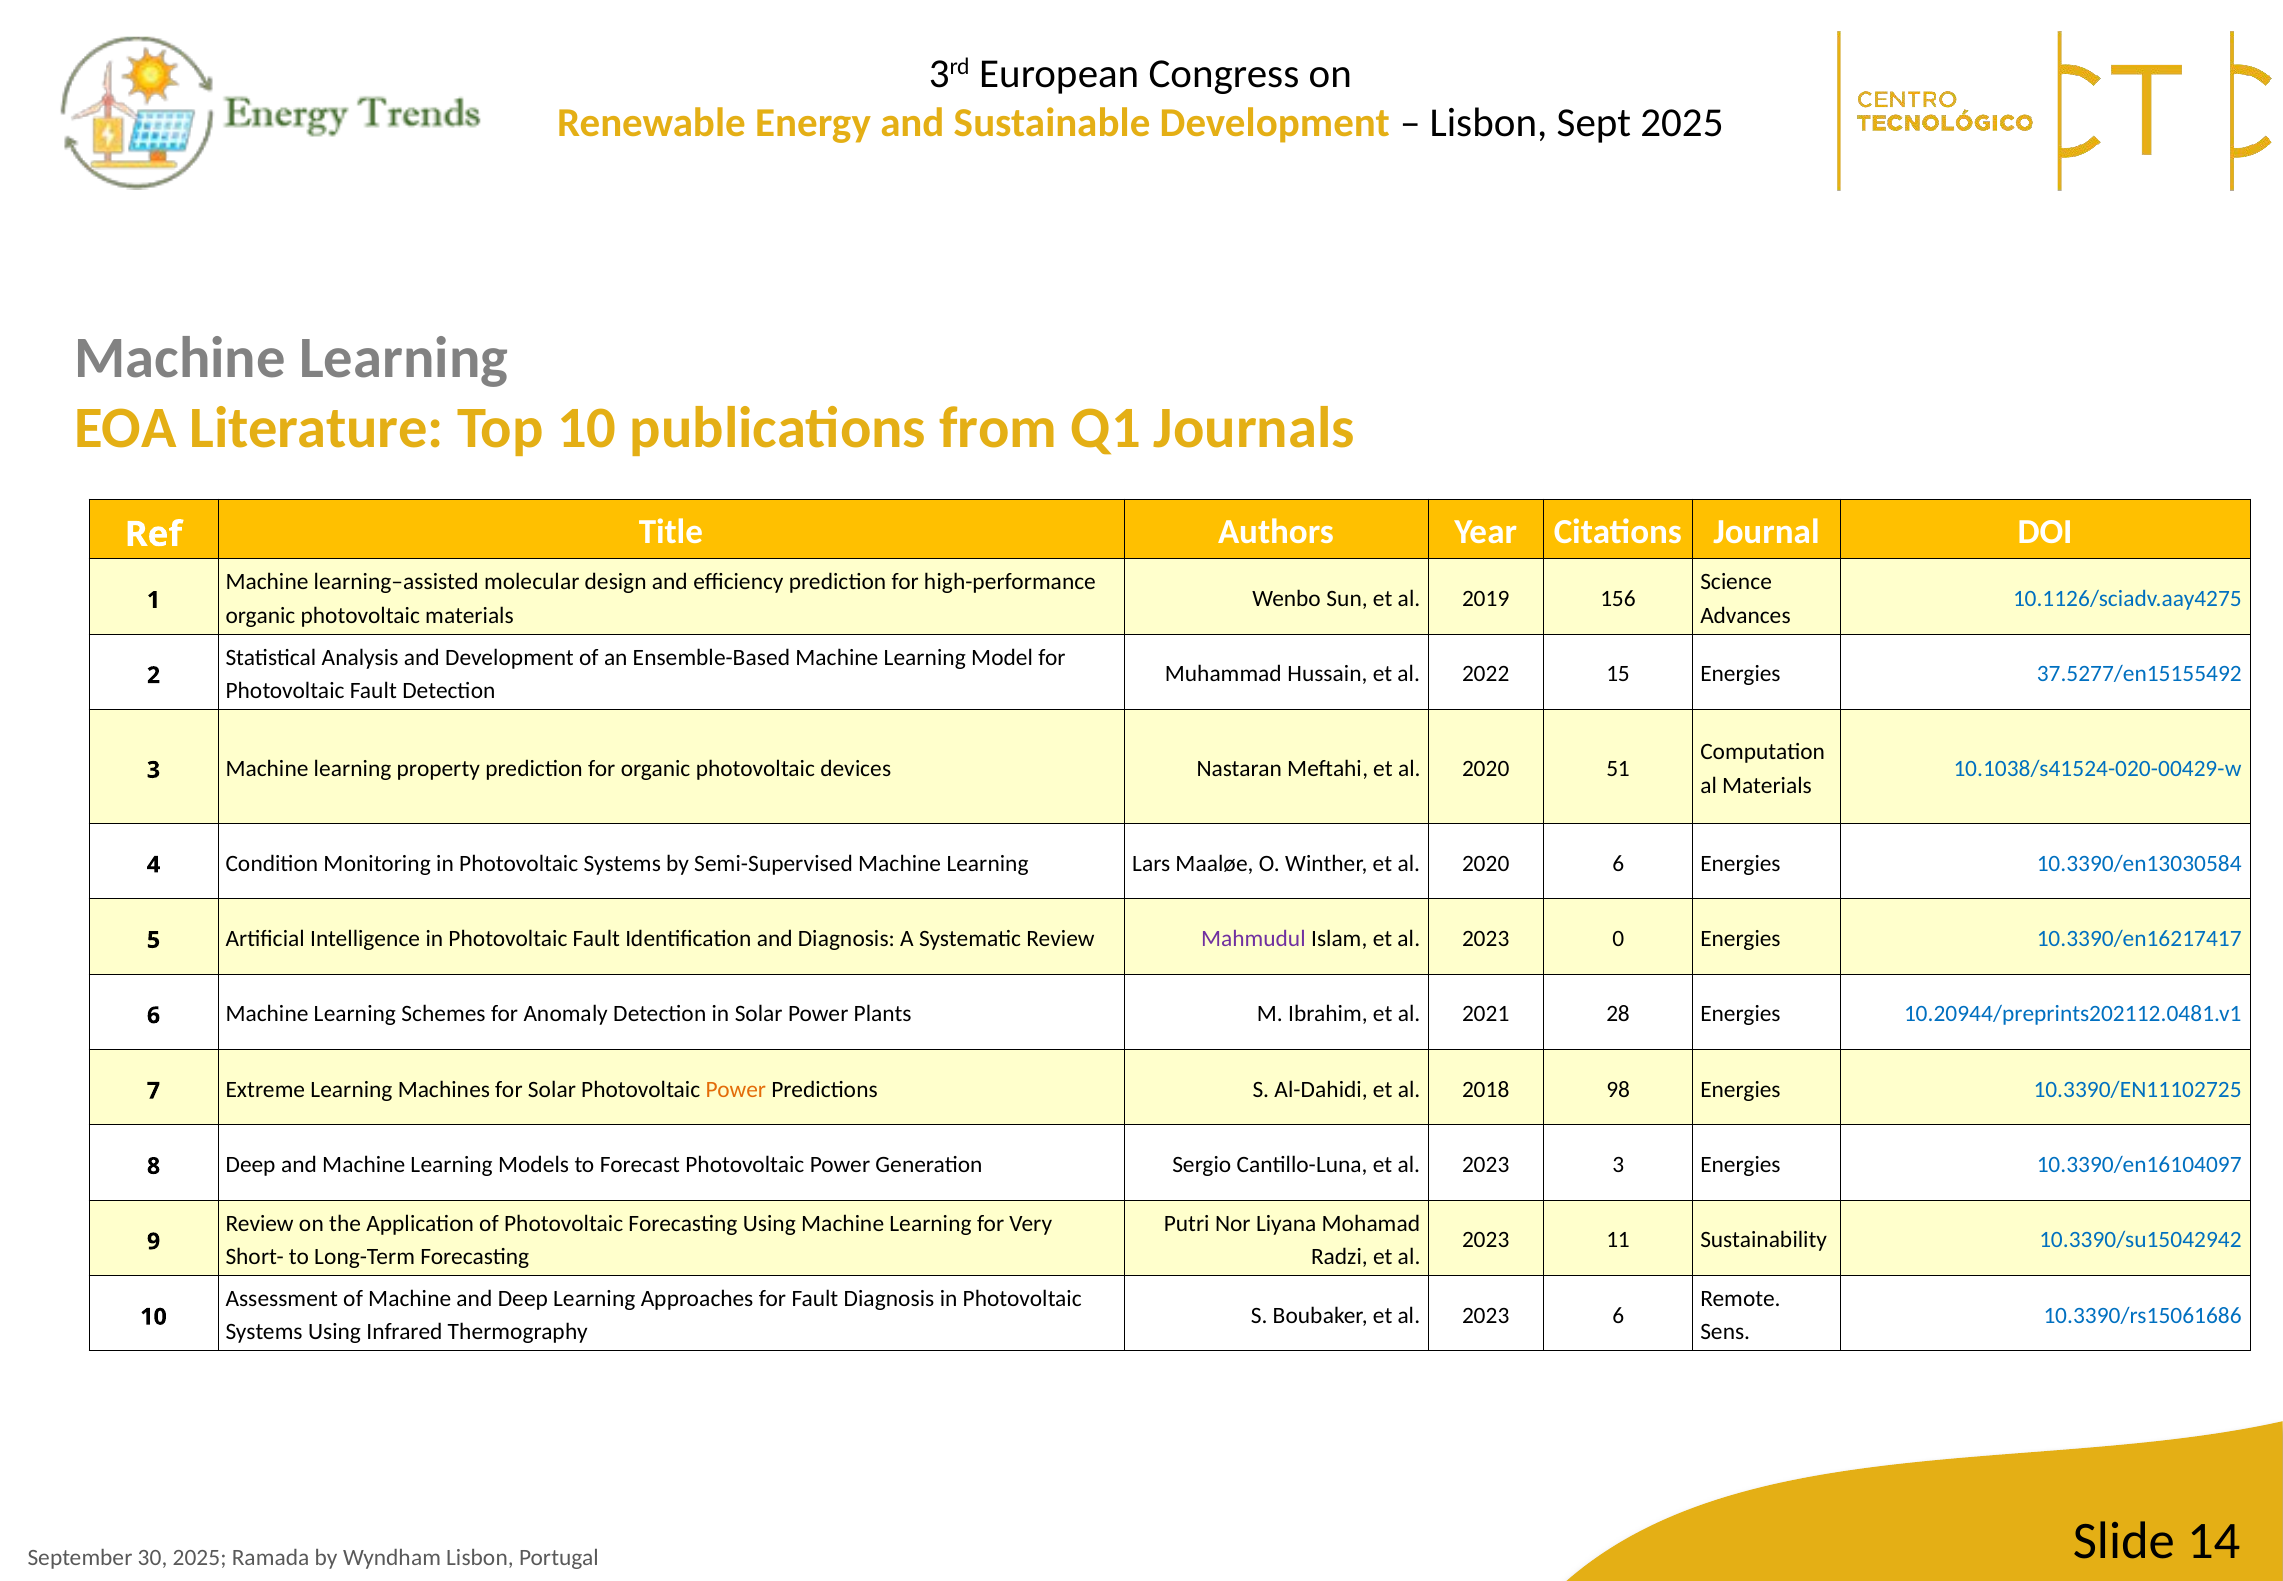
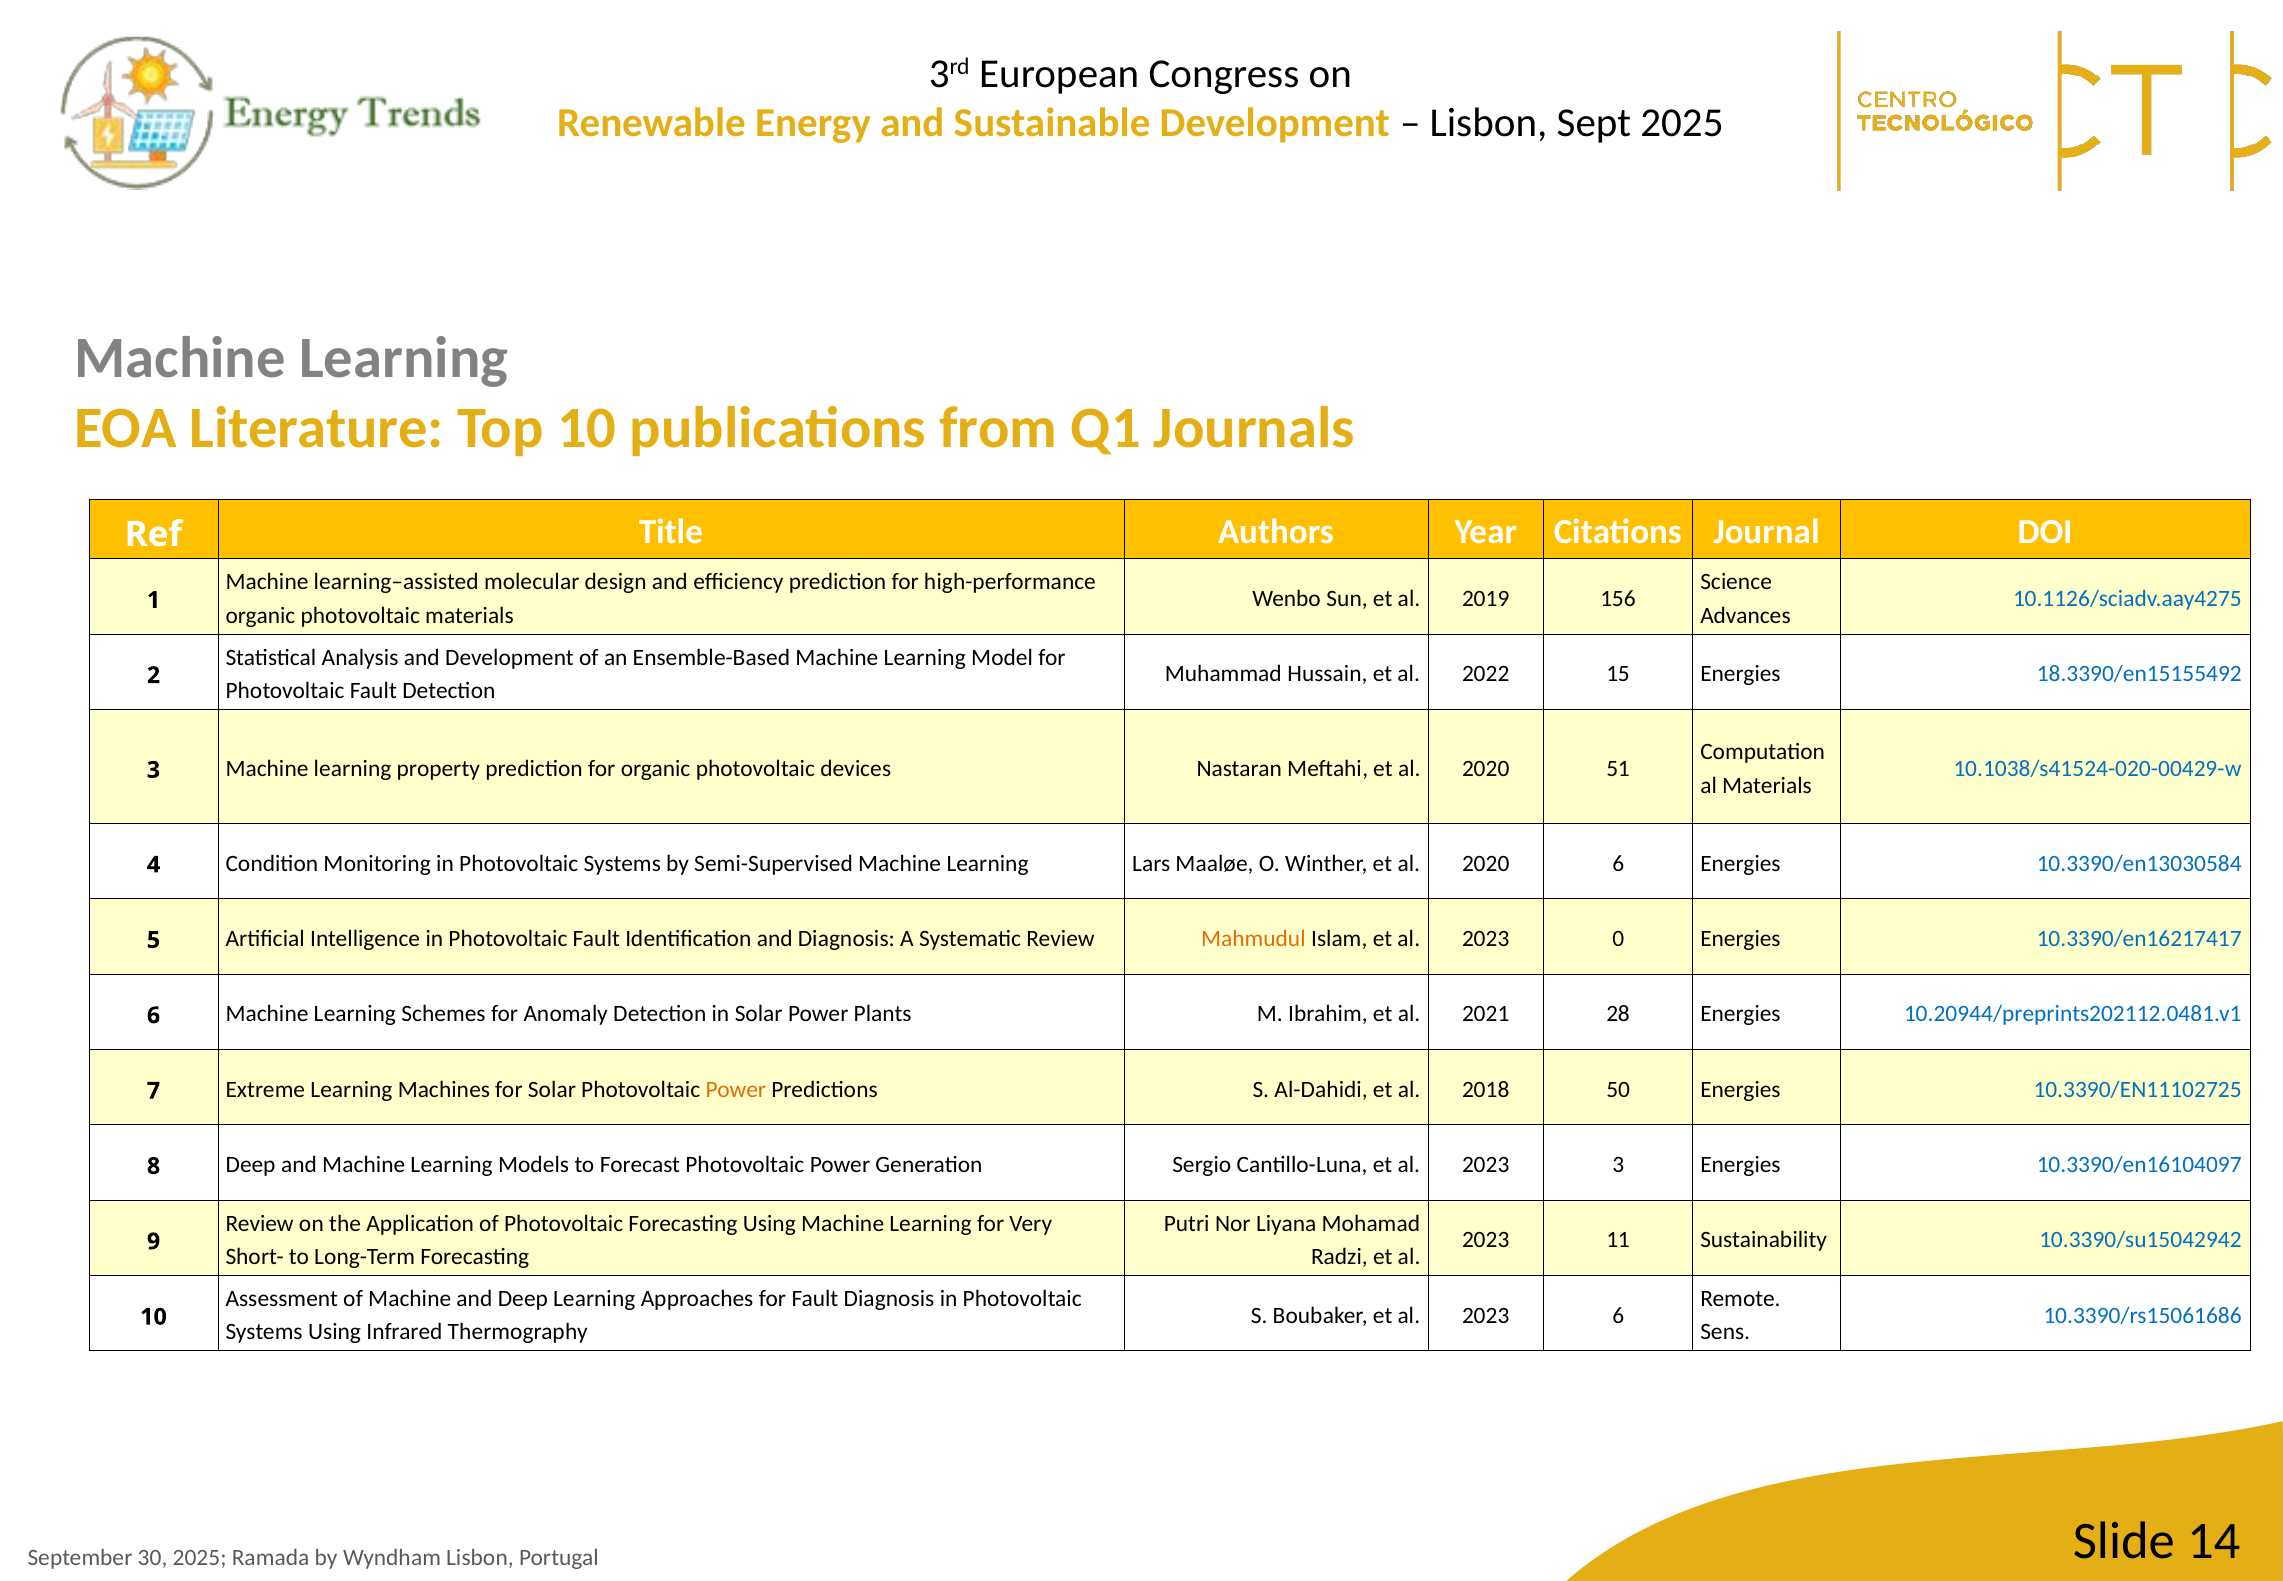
37.5277/en15155492: 37.5277/en15155492 -> 18.3390/en15155492
Mahmudul colour: purple -> orange
98: 98 -> 50
